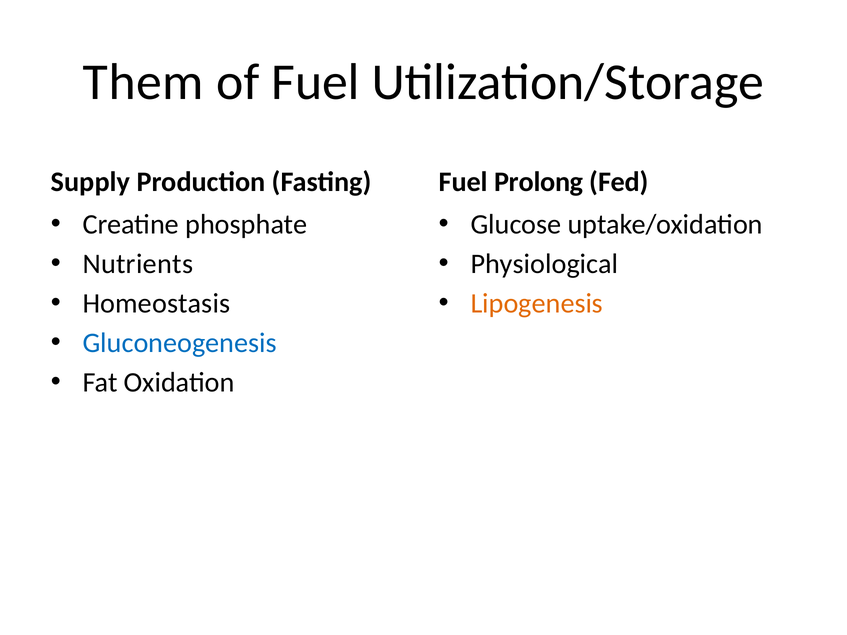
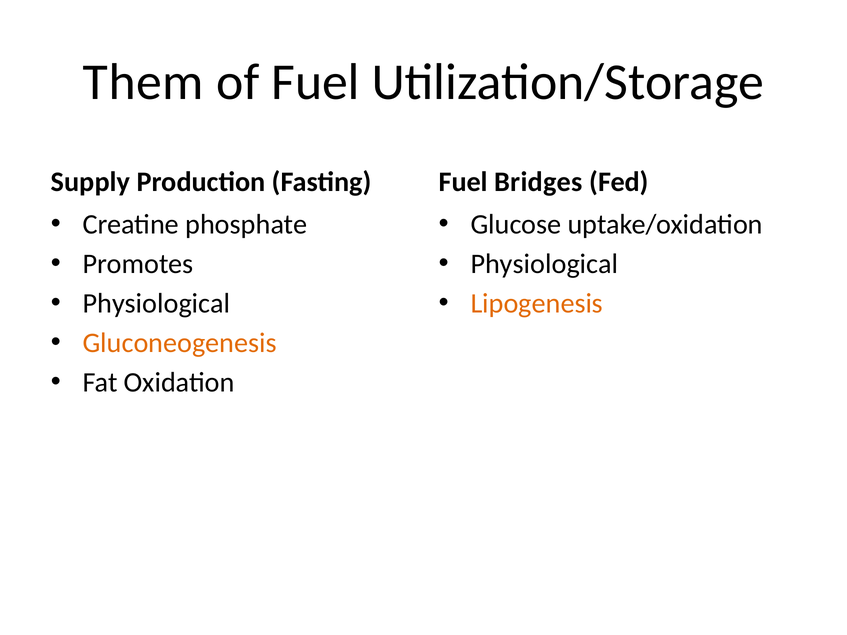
Prolong: Prolong -> Bridges
Nutrients: Nutrients -> Promotes
Homeostasis at (156, 304): Homeostasis -> Physiological
Gluconeogenesis colour: blue -> orange
